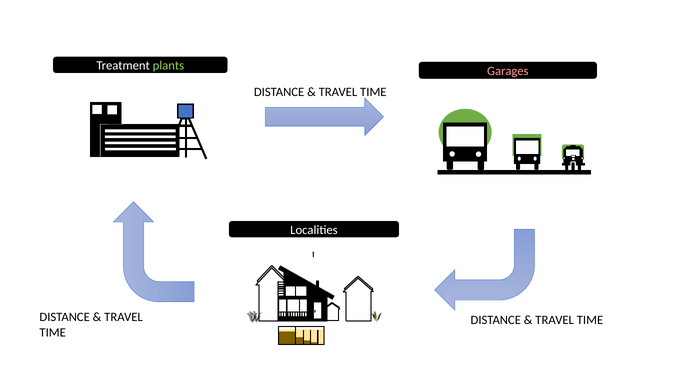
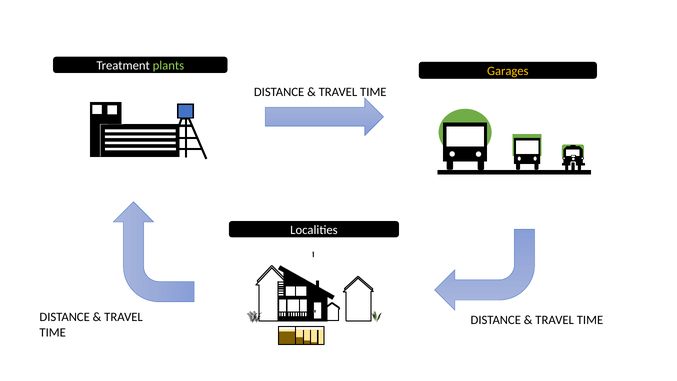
Garages colour: pink -> yellow
